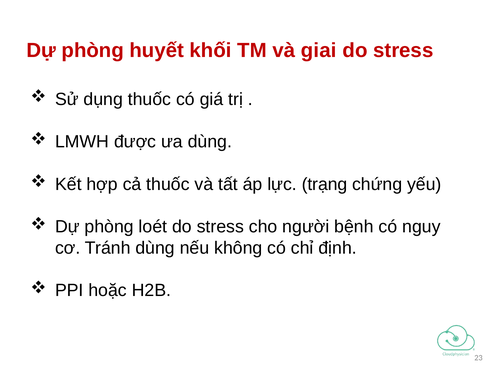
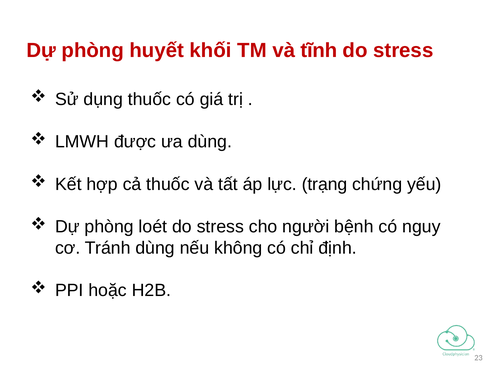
giai: giai -> tĩnh
